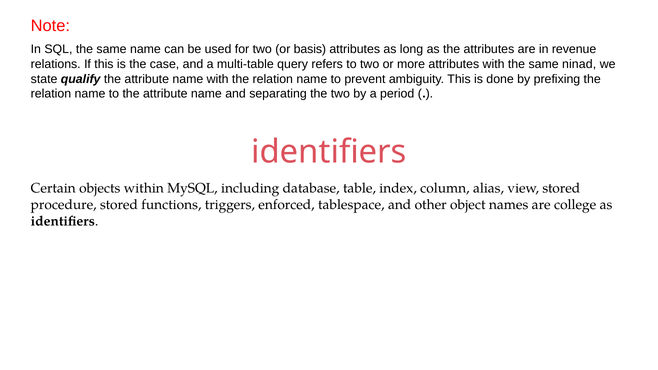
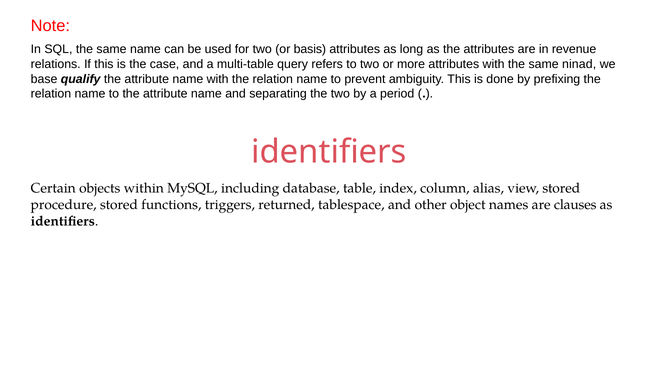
state: state -> base
enforced: enforced -> returned
college: college -> clauses
